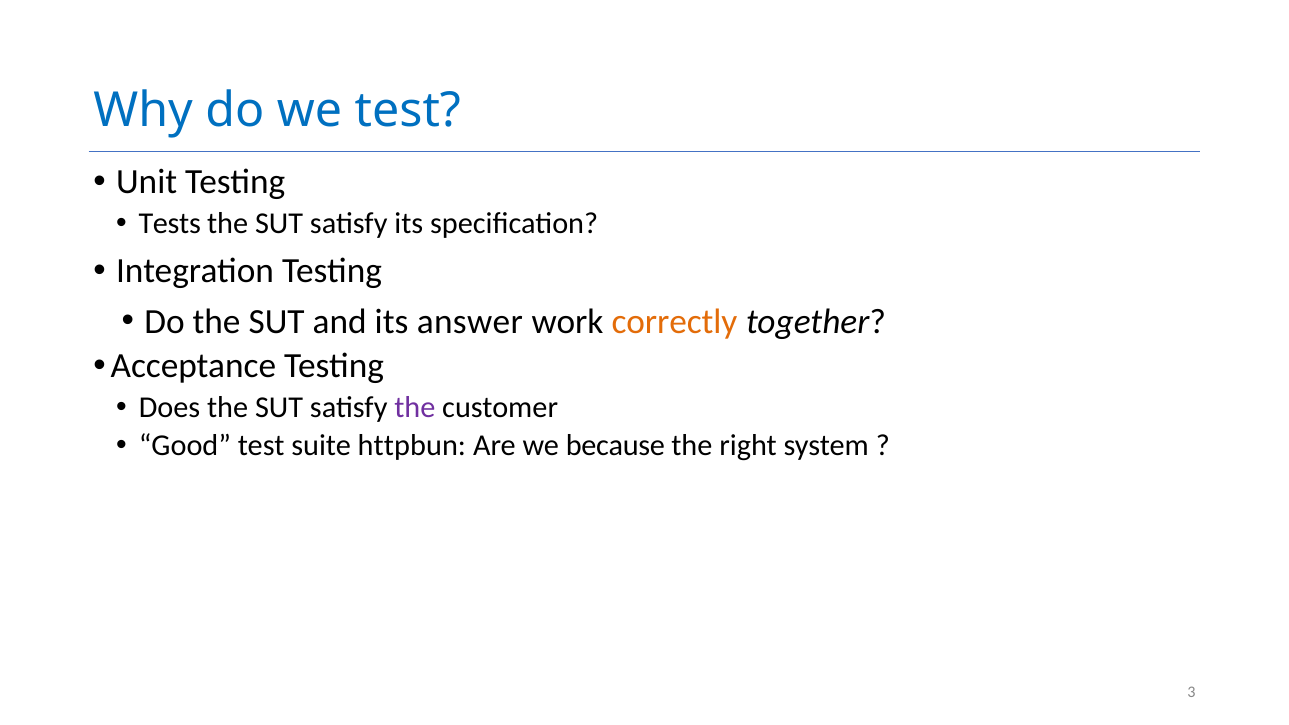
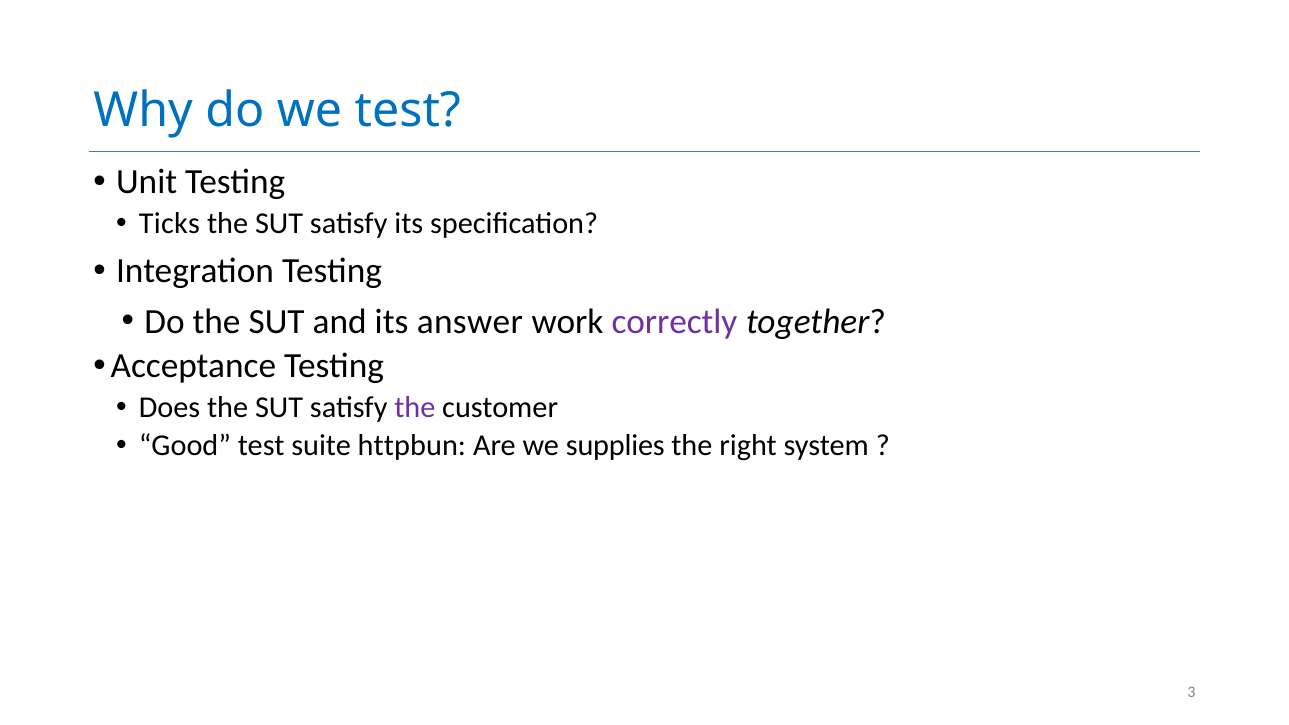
Tests: Tests -> Ticks
correctly colour: orange -> purple
because: because -> supplies
